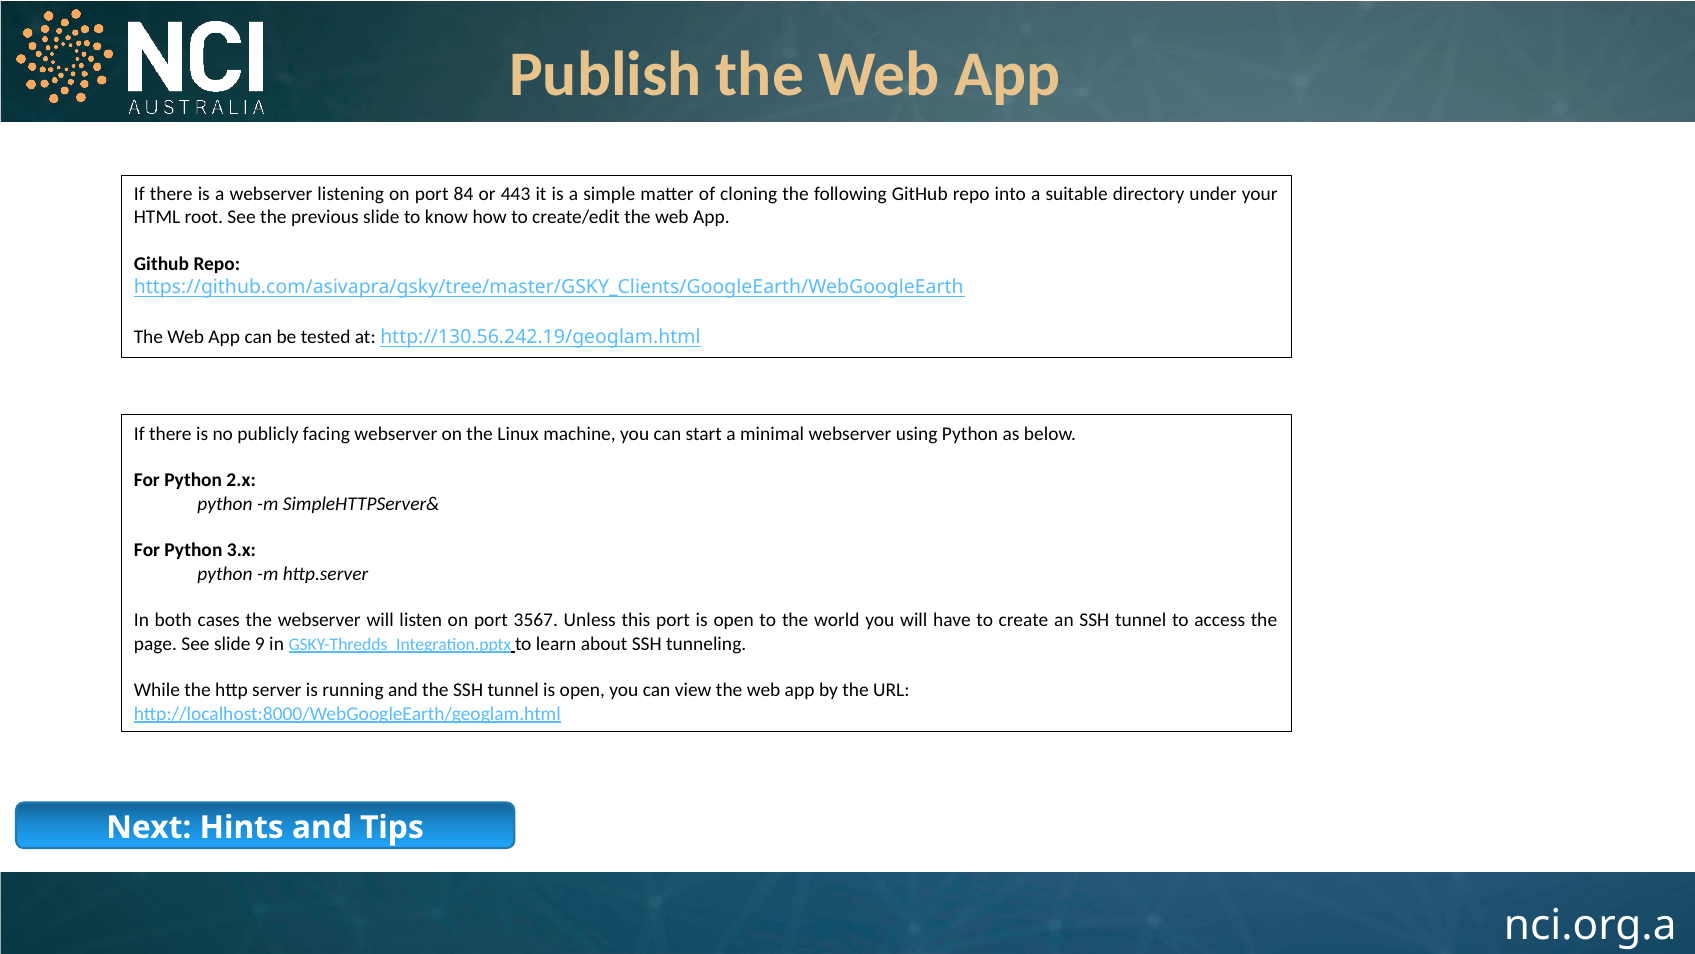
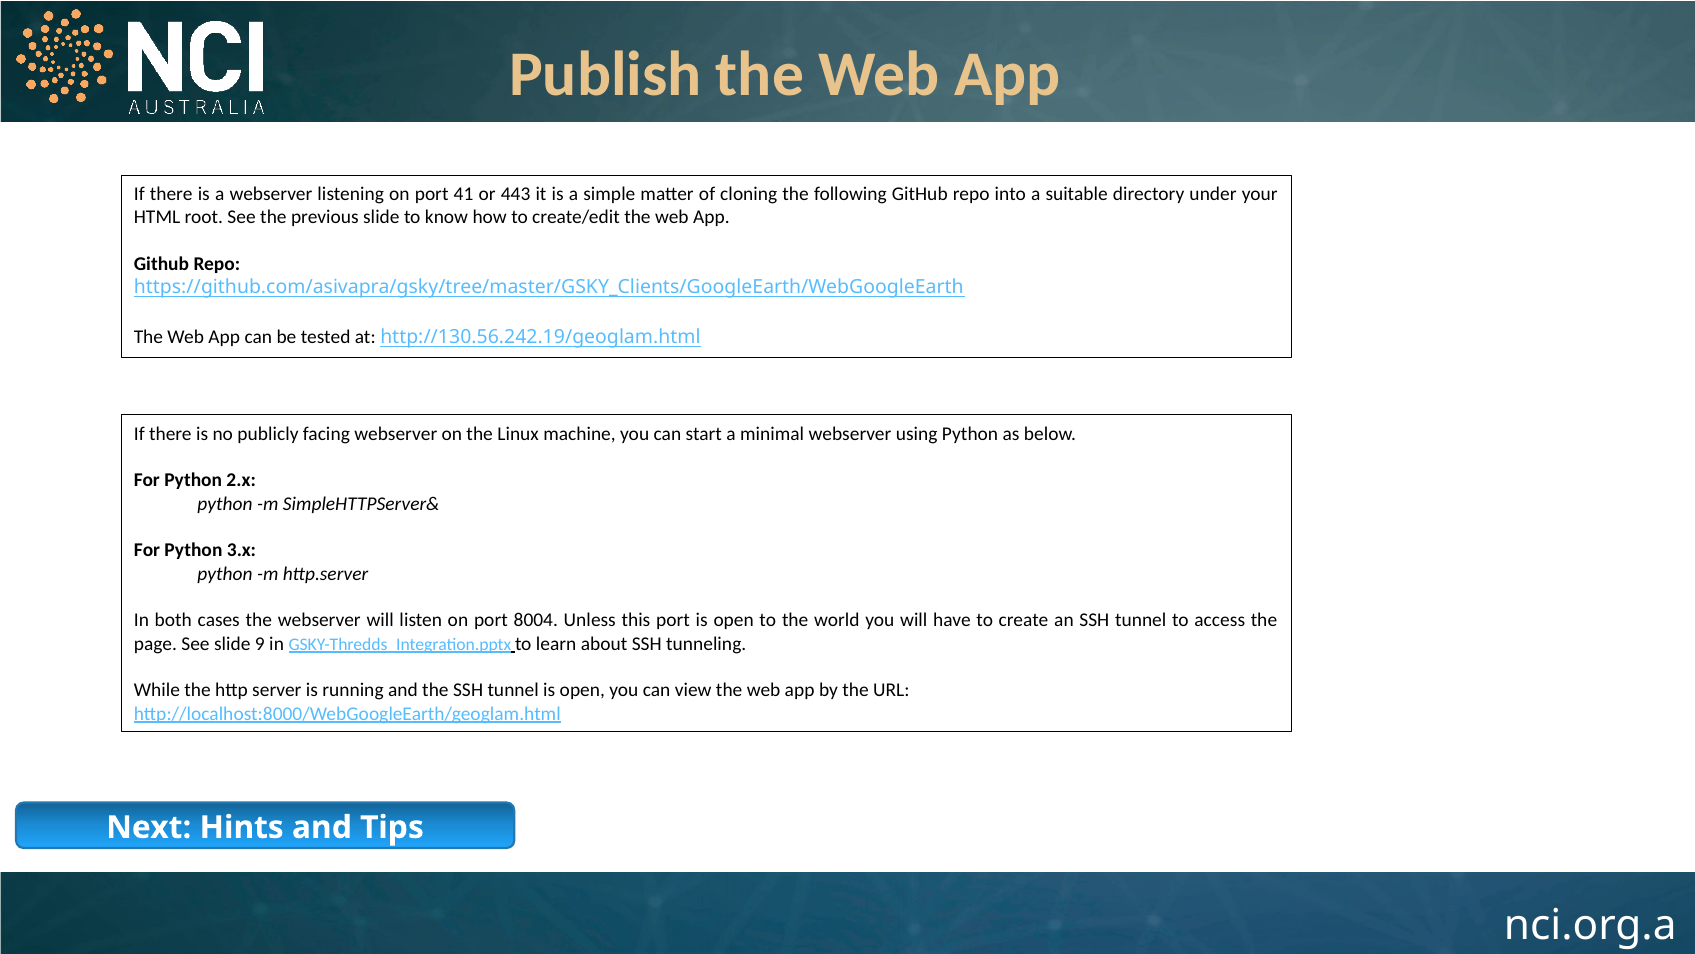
84: 84 -> 41
3567: 3567 -> 8004
